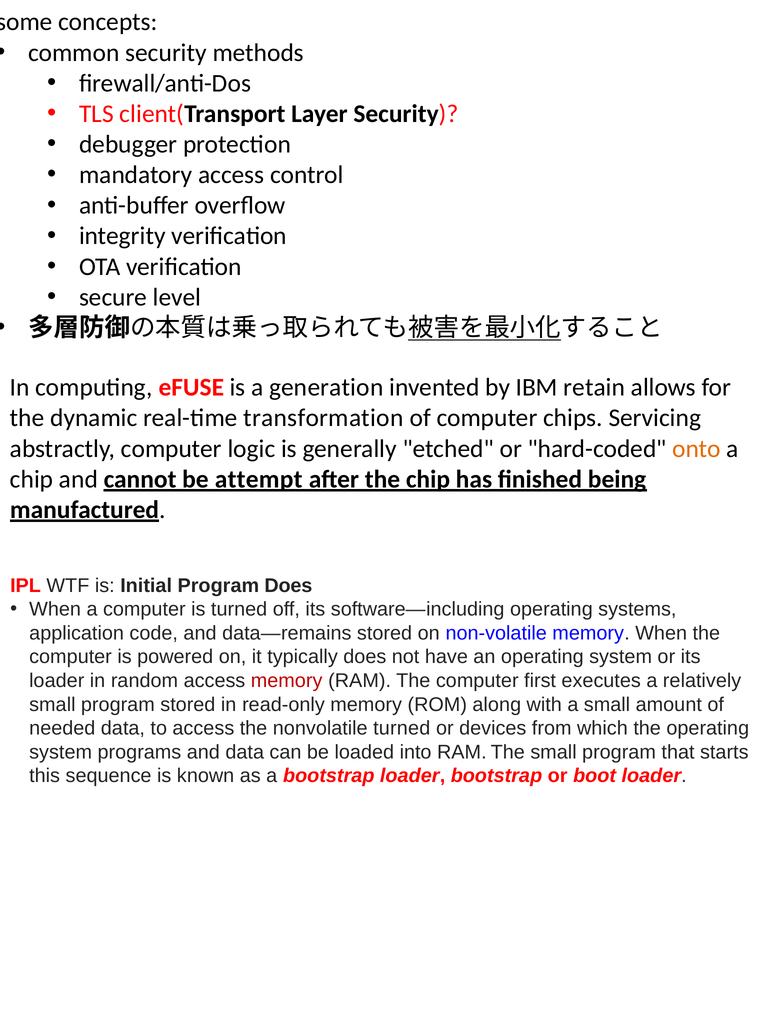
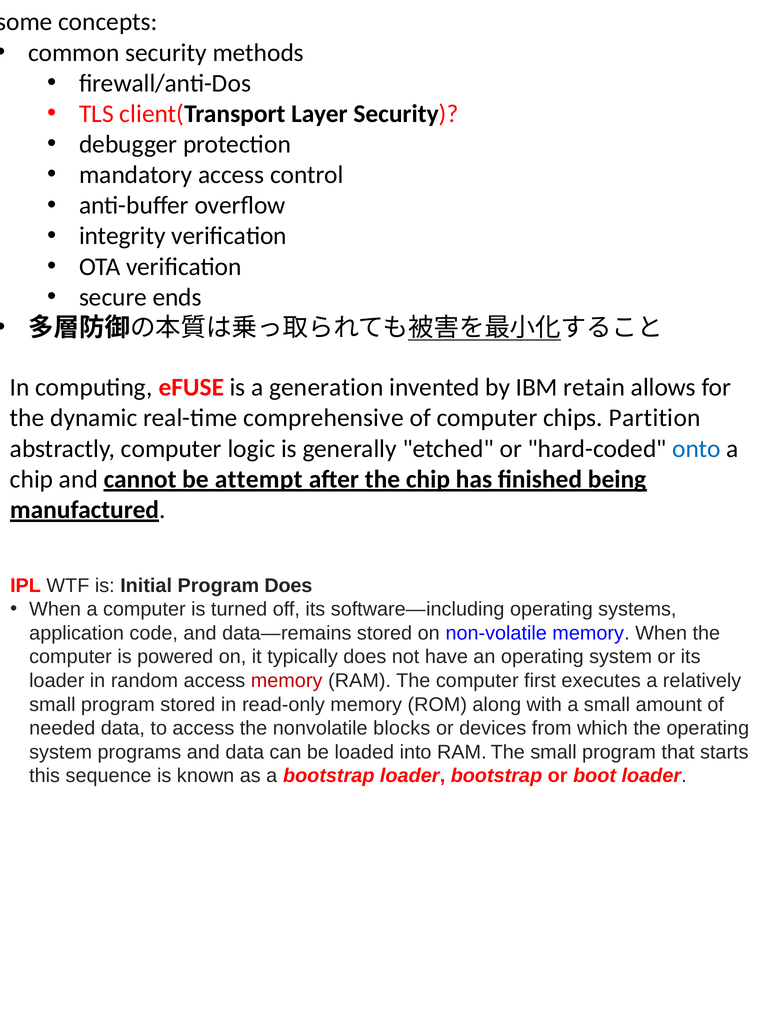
level: level -> ends
transformation: transformation -> comprehensive
Servicing: Servicing -> Partition
onto colour: orange -> blue
nonvolatile turned: turned -> blocks
